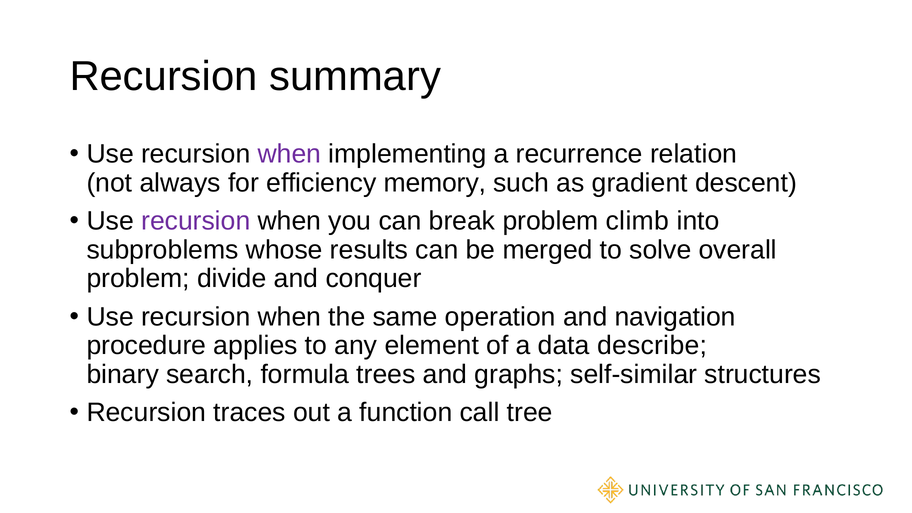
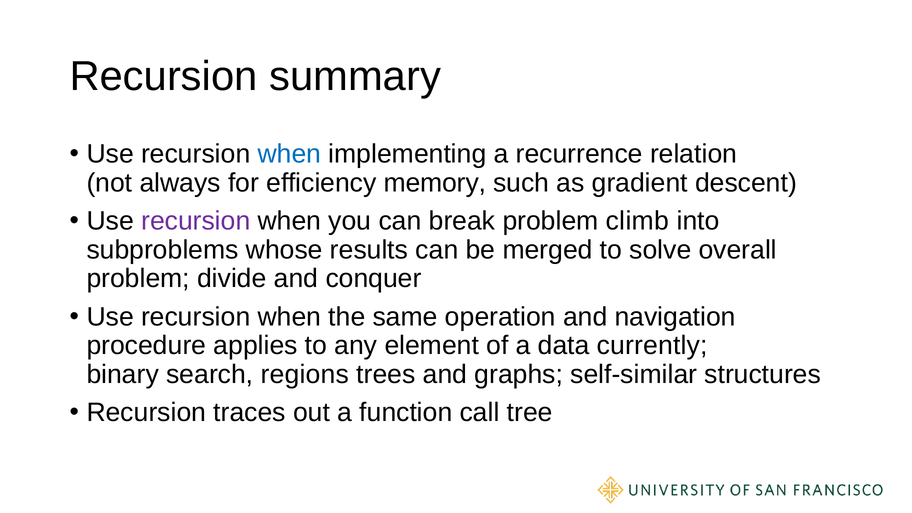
when at (289, 154) colour: purple -> blue
describe: describe -> currently
formula: formula -> regions
